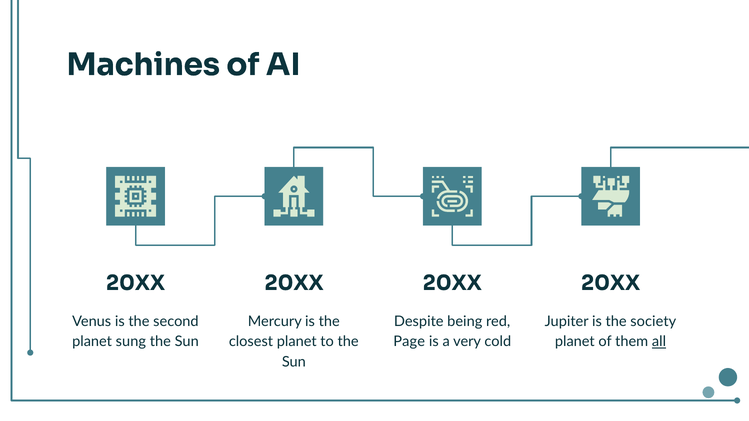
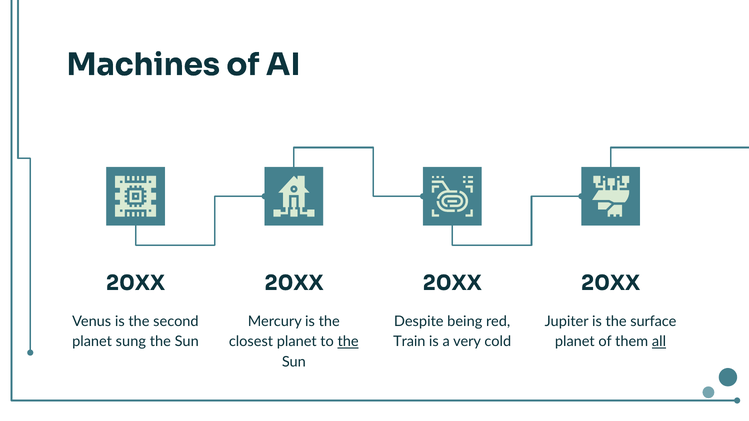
society: society -> surface
Page: Page -> Train
the at (348, 342) underline: none -> present
